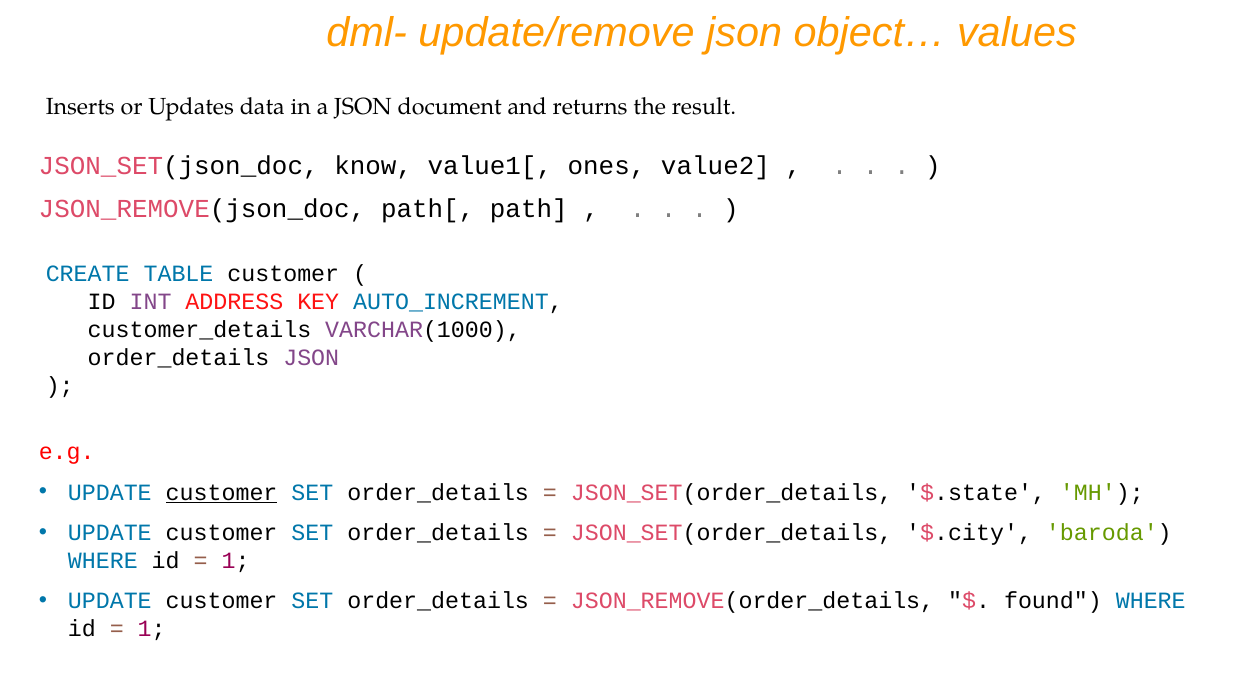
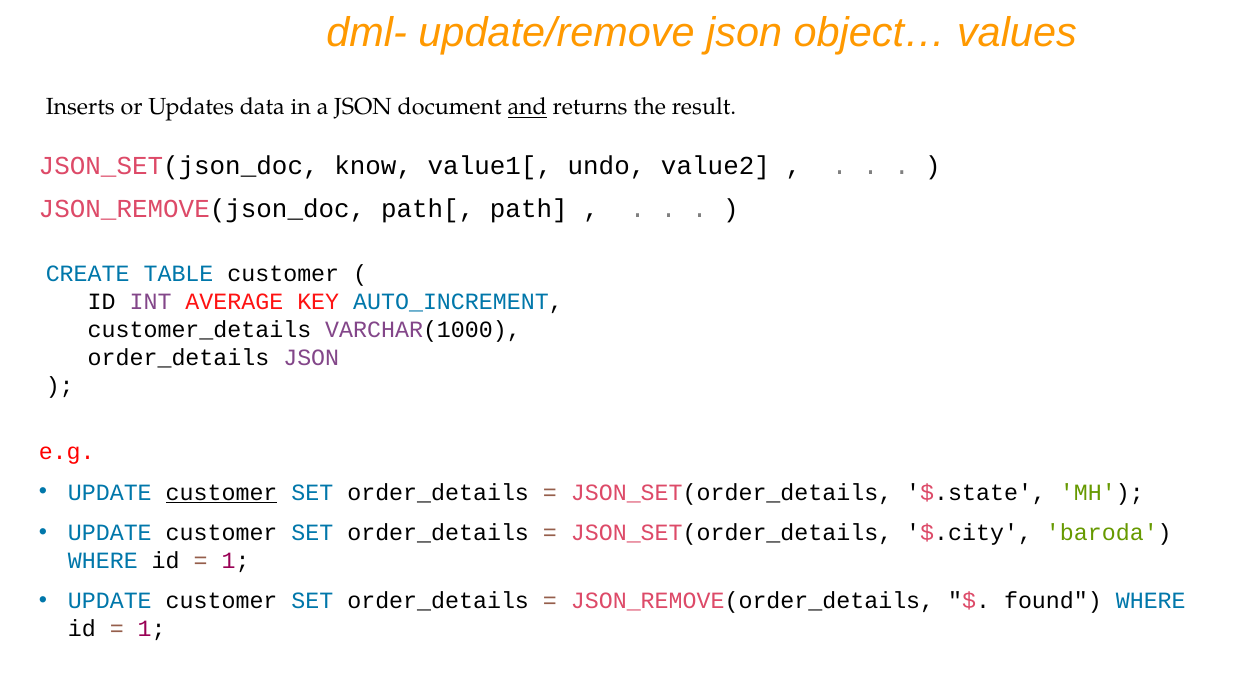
and underline: none -> present
ones: ones -> undo
ADDRESS: ADDRESS -> AVERAGE
